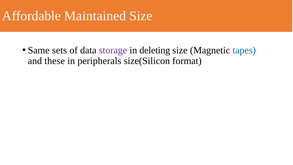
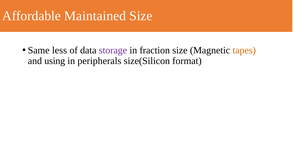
sets: sets -> less
deleting: deleting -> fraction
tapes colour: blue -> orange
these: these -> using
